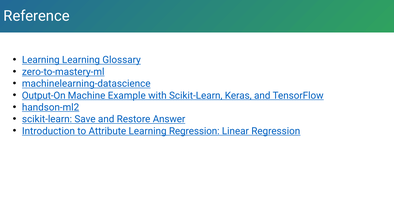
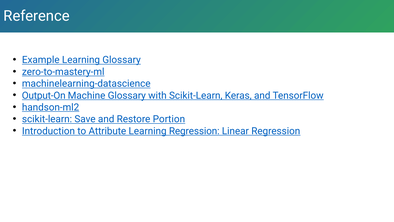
Learning at (41, 60): Learning -> Example
Machine Example: Example -> Glossary
Answer: Answer -> Portion
